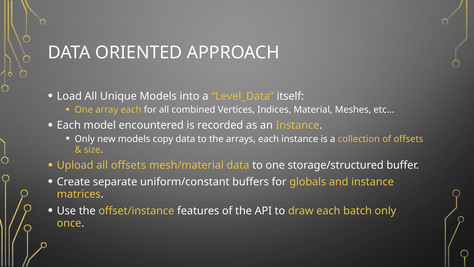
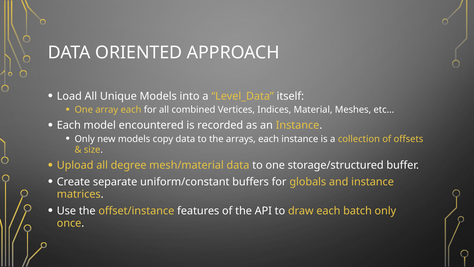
all offsets: offsets -> degree
